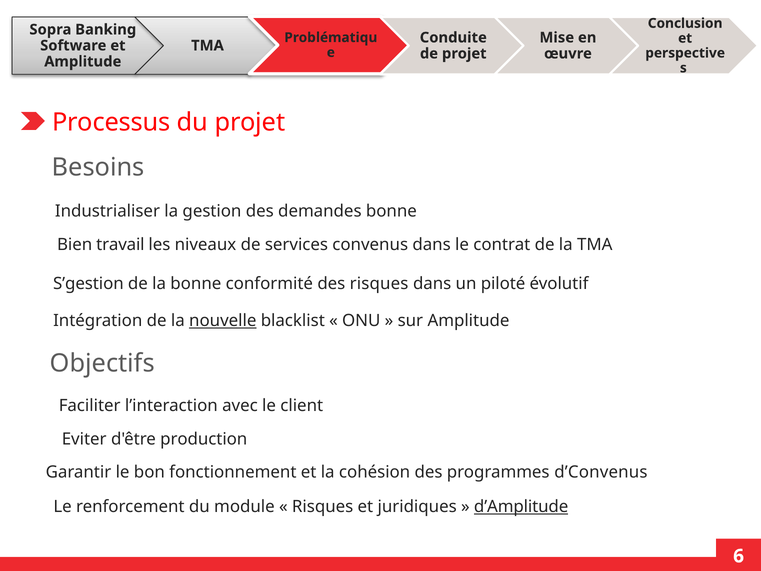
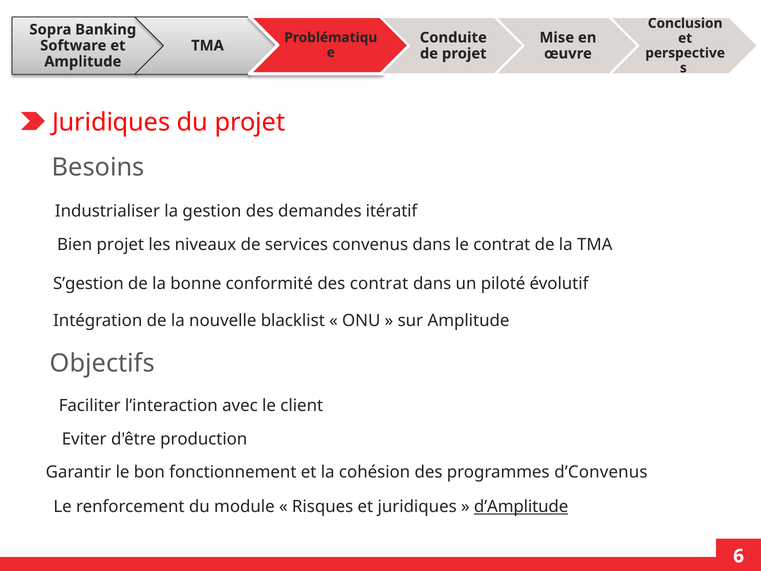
Processus at (111, 123): Processus -> Juridiques
demandes bonne: bonne -> itératif
Bien travail: travail -> projet
des risques: risques -> contrat
nouvelle underline: present -> none
